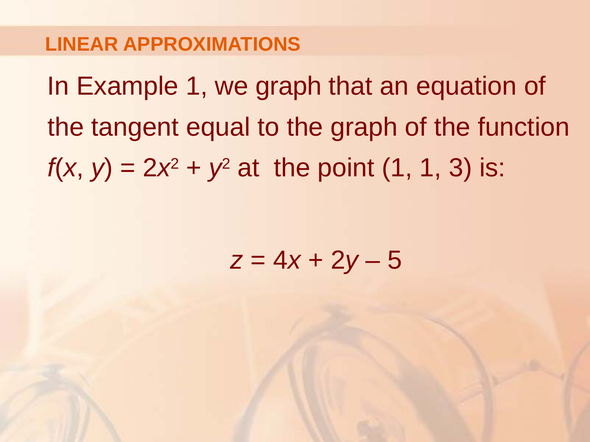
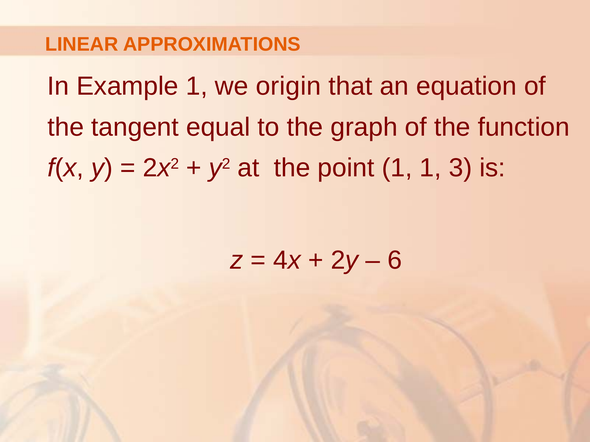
we graph: graph -> origin
5: 5 -> 6
